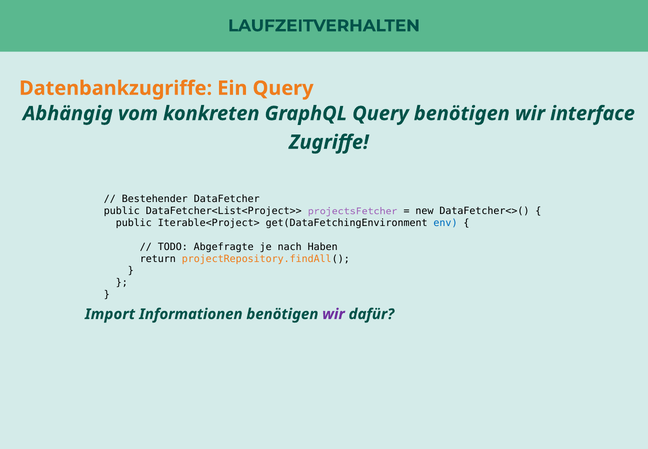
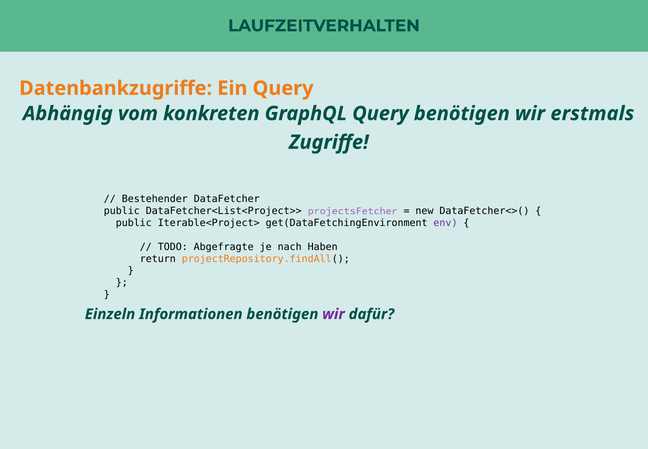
interface: interface -> erstmals
env colour: blue -> purple
Import: Import -> Einzeln
